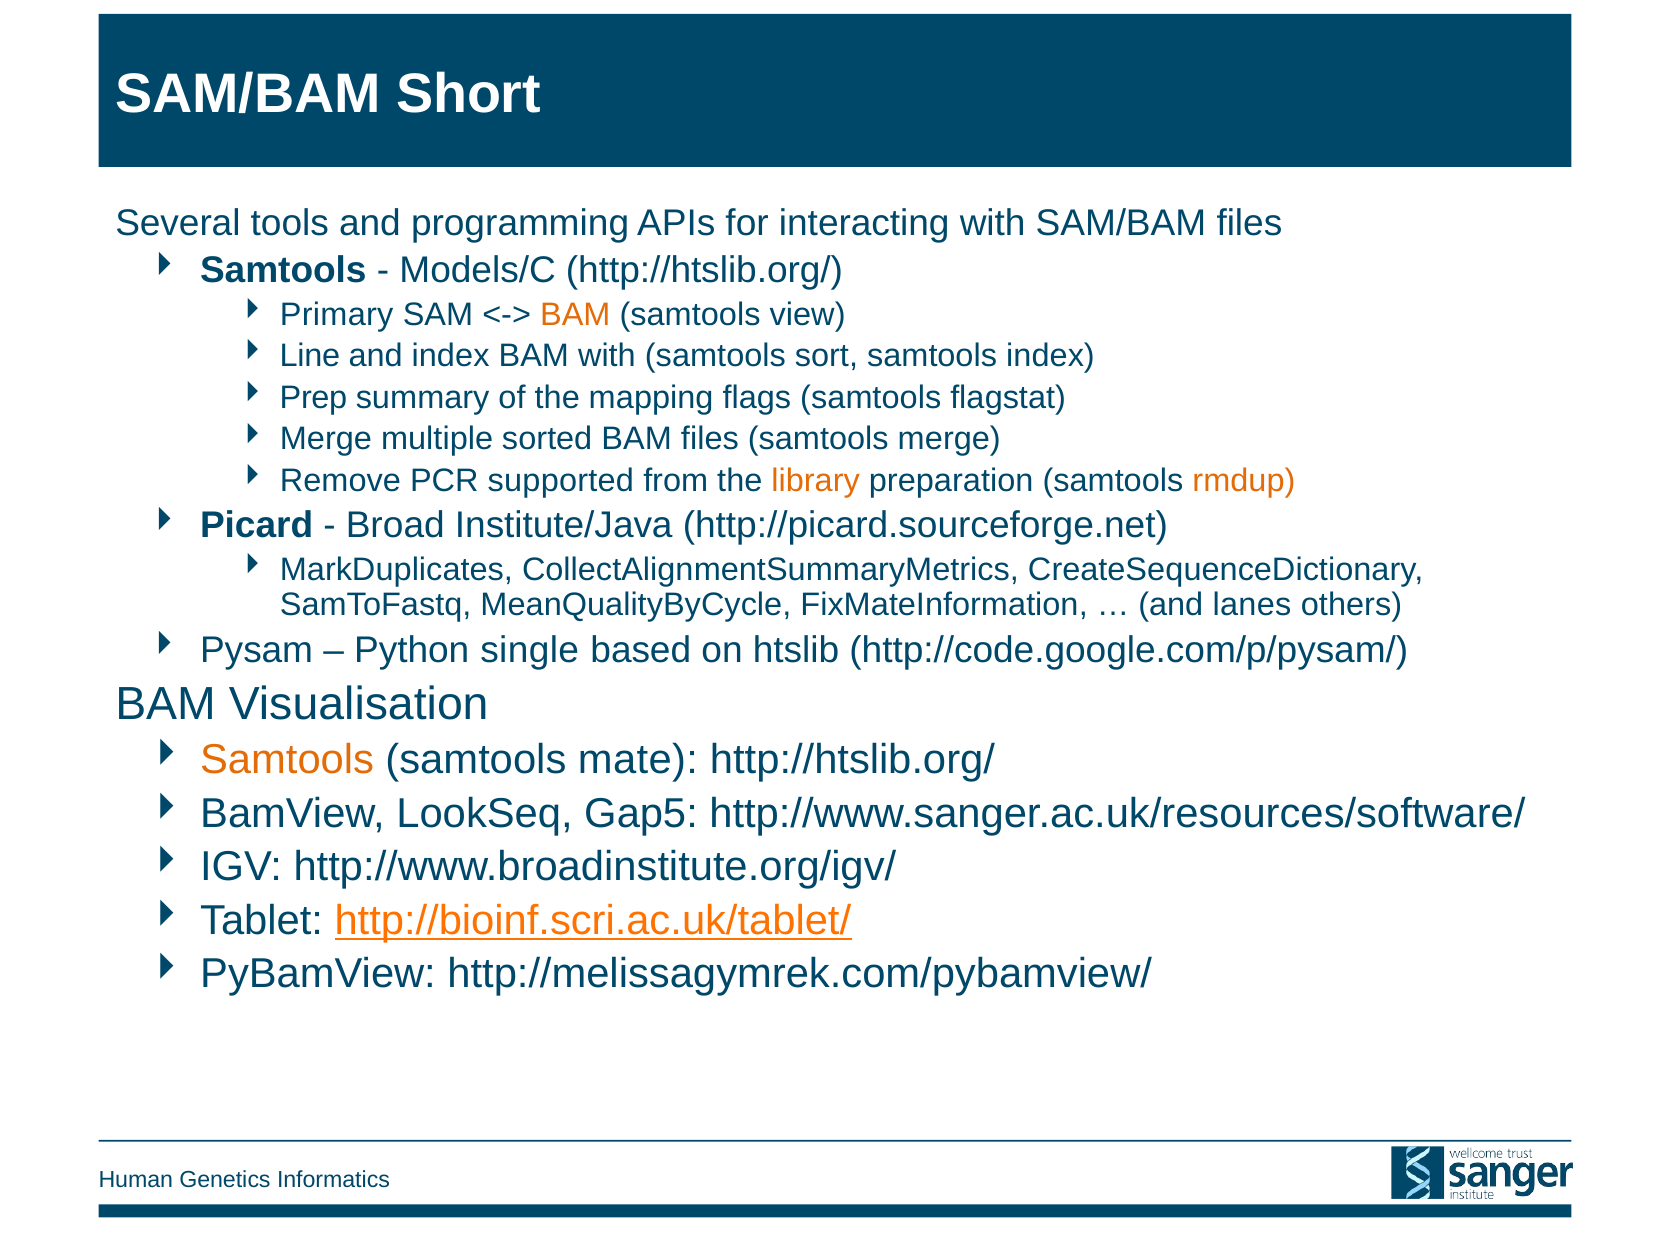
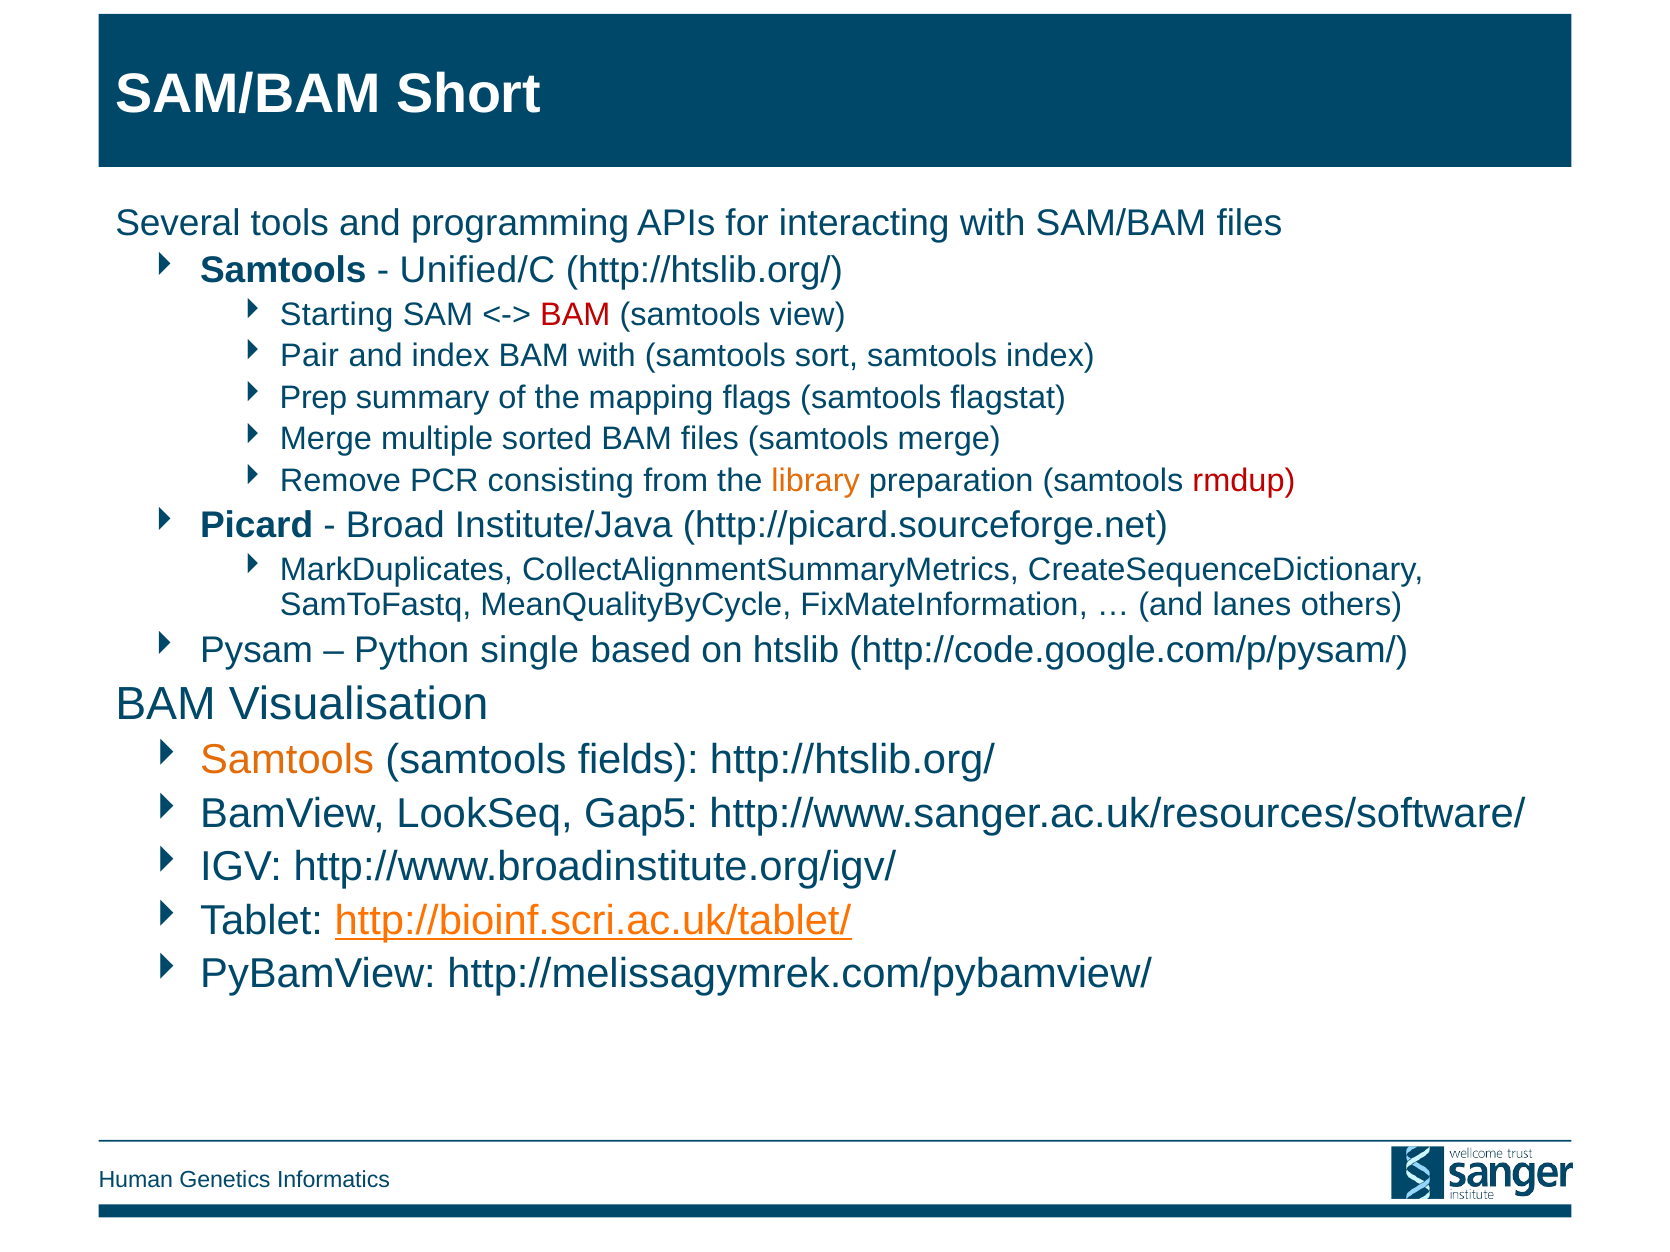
Models/C: Models/C -> Unified/C
Primary: Primary -> Starting
BAM at (575, 315) colour: orange -> red
Line: Line -> Pair
supported: supported -> consisting
rmdup colour: orange -> red
mate: mate -> fields
